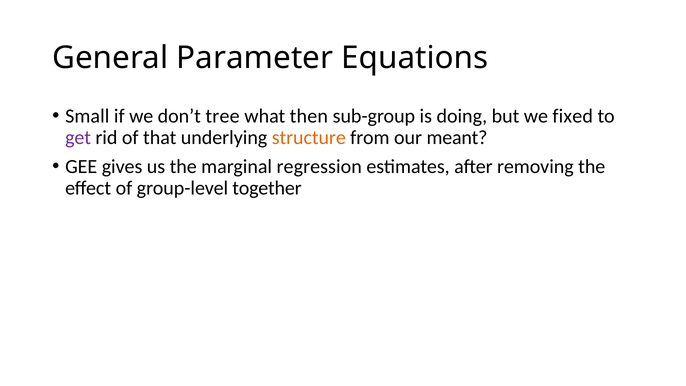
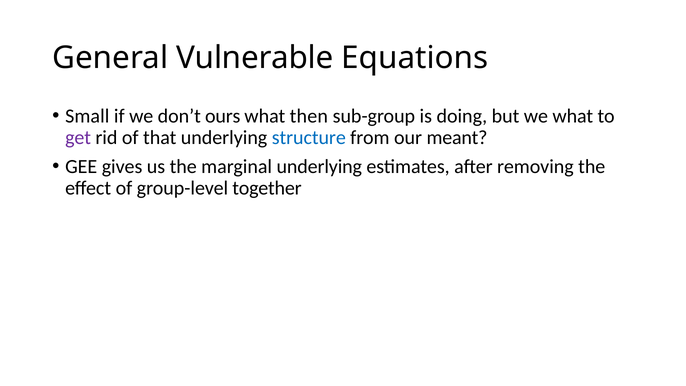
Parameter: Parameter -> Vulnerable
tree: tree -> ours
we fixed: fixed -> what
structure colour: orange -> blue
marginal regression: regression -> underlying
